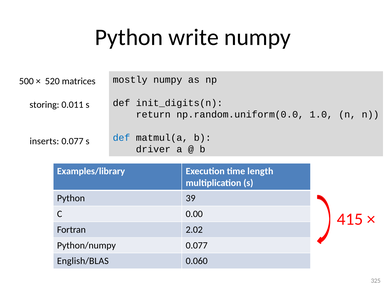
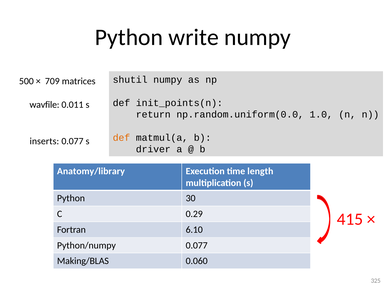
mostly: mostly -> shutil
520: 520 -> 709
init_digits(n: init_digits(n -> init_points(n
storing: storing -> wavfile
def at (121, 137) colour: blue -> orange
Examples/library: Examples/library -> Anatomy/library
39: 39 -> 30
0.00: 0.00 -> 0.29
2.02: 2.02 -> 6.10
English/BLAS: English/BLAS -> Making/BLAS
